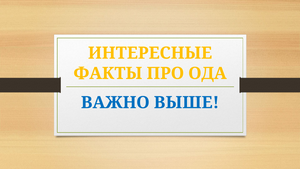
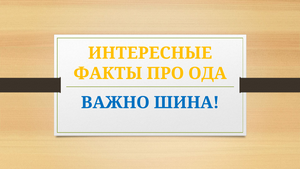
ВЫШЕ: ВЫШЕ -> ШИНА
